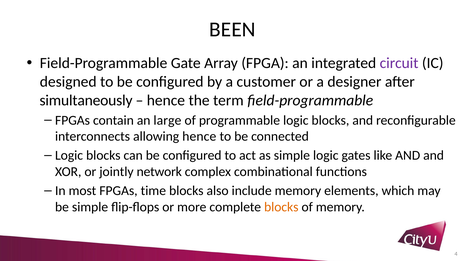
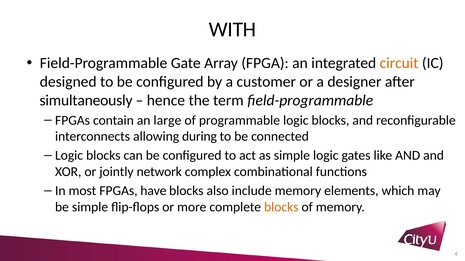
BEEN: BEEN -> WITH
circuit colour: purple -> orange
allowing hence: hence -> during
time: time -> have
